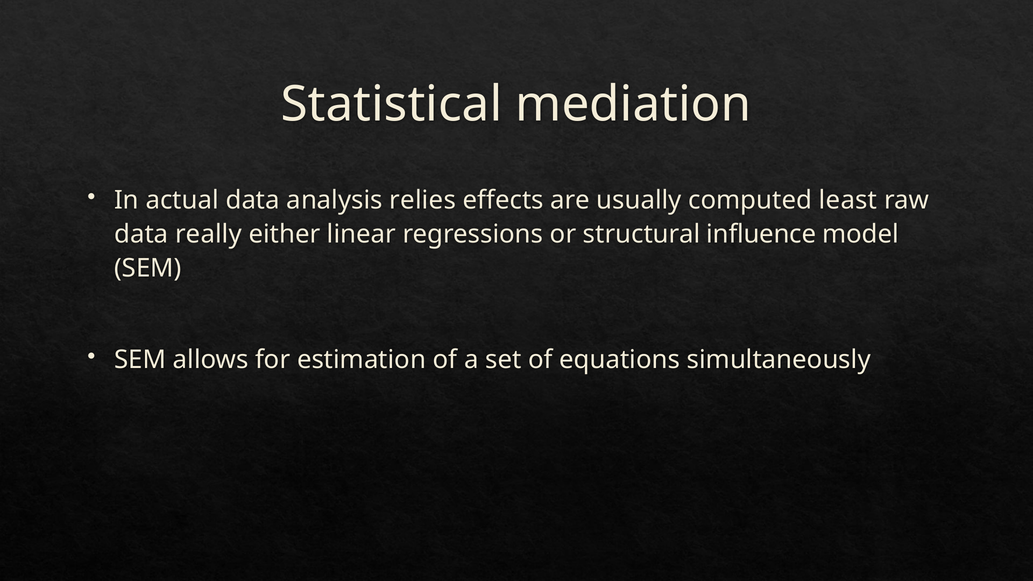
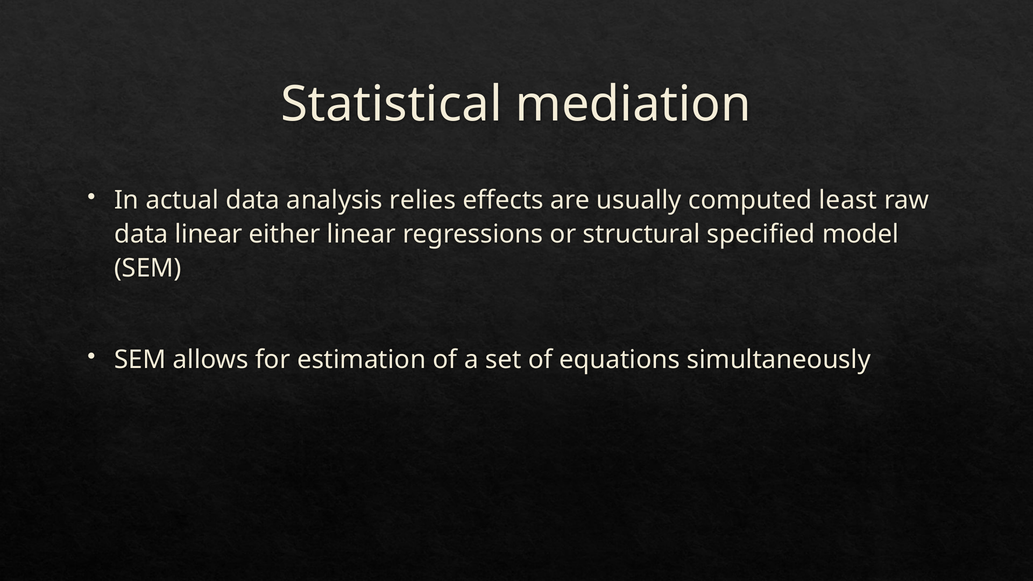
data really: really -> linear
influence: influence -> specified
